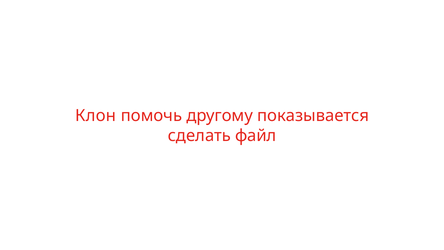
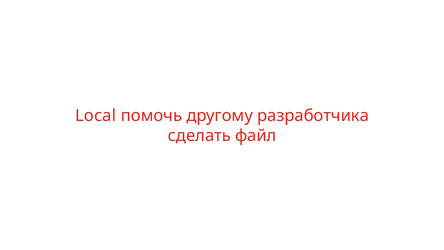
Клон: Клон -> Local
показывается: показывается -> разработчика
